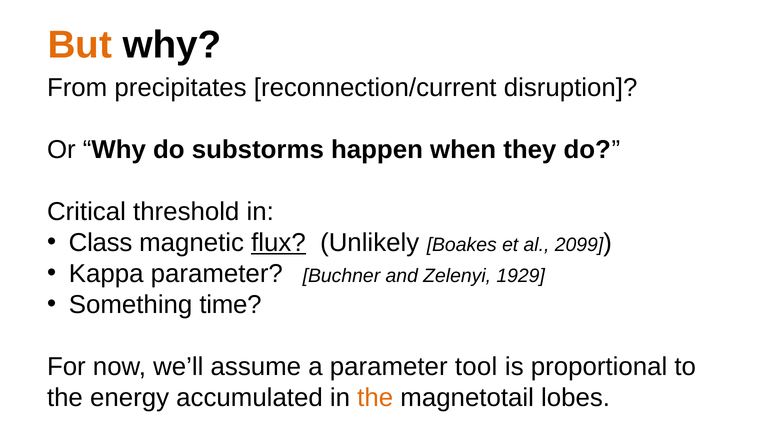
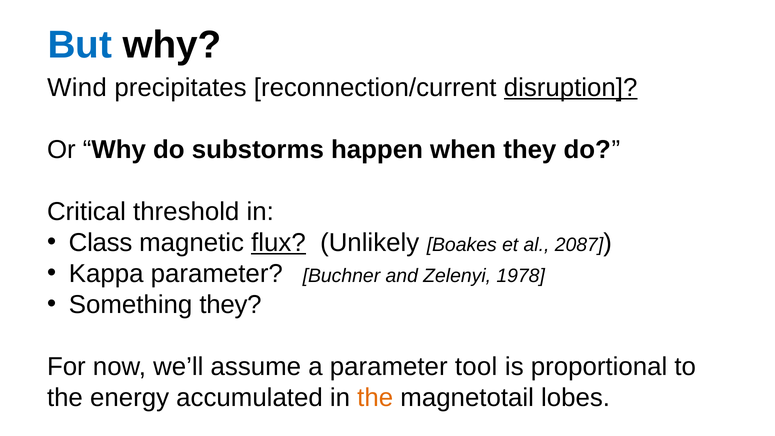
But colour: orange -> blue
From: From -> Wind
disruption underline: none -> present
2099: 2099 -> 2087
1929: 1929 -> 1978
Something time: time -> they
